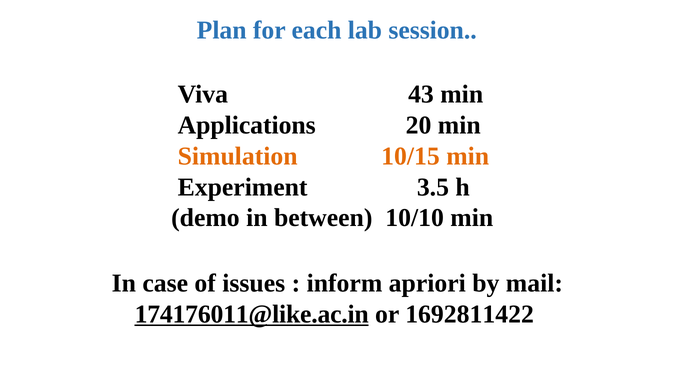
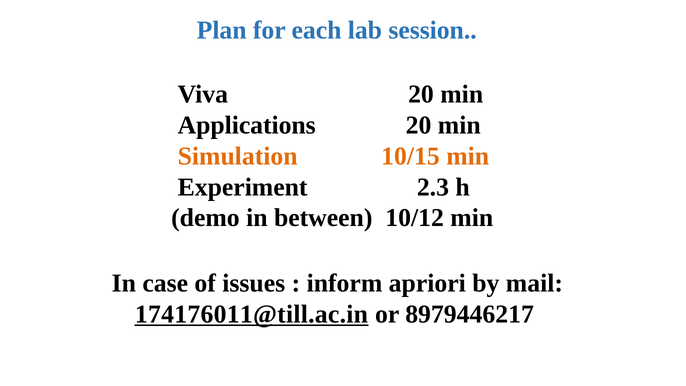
Viva 43: 43 -> 20
3.5: 3.5 -> 2.3
10/10: 10/10 -> 10/12
174176011@like.ac.in: 174176011@like.ac.in -> 174176011@till.ac.in
1692811422: 1692811422 -> 8979446217
